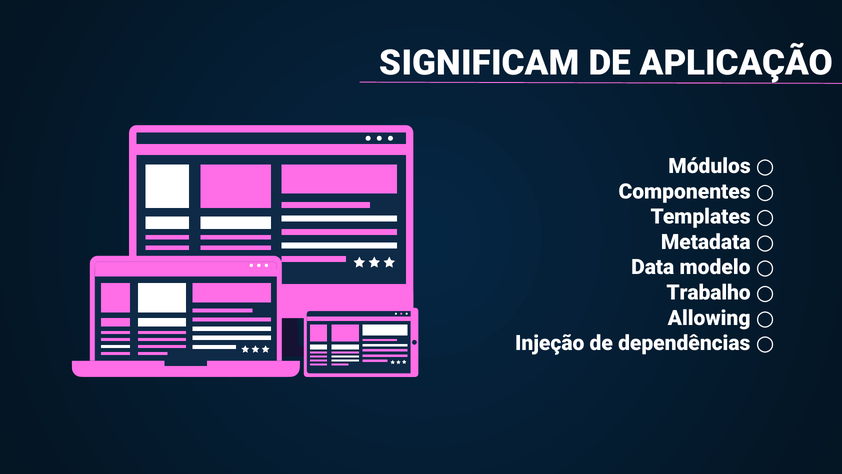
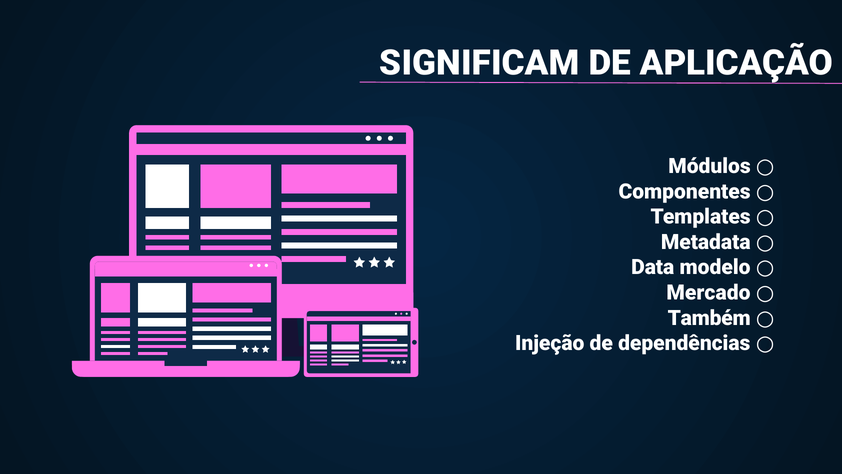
Trabalho: Trabalho -> Mercado
Allowing: Allowing -> Também
